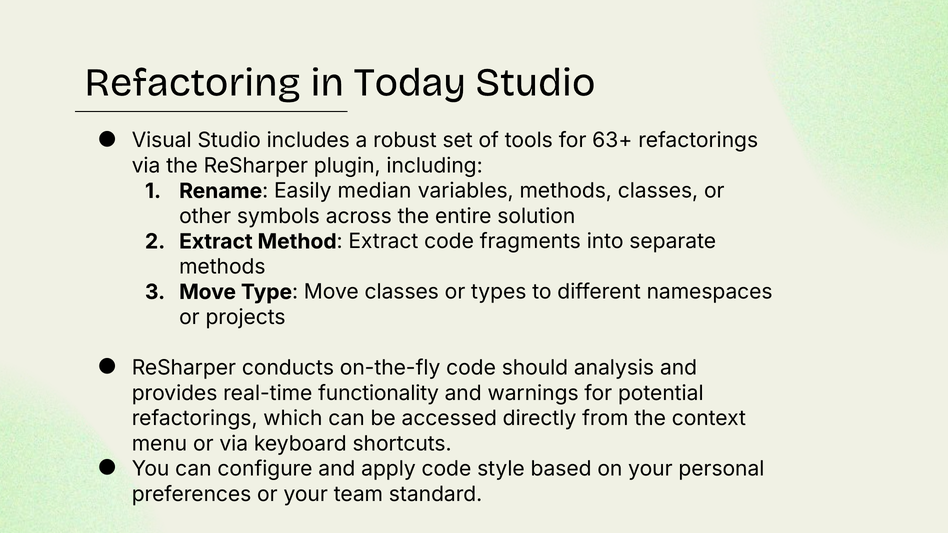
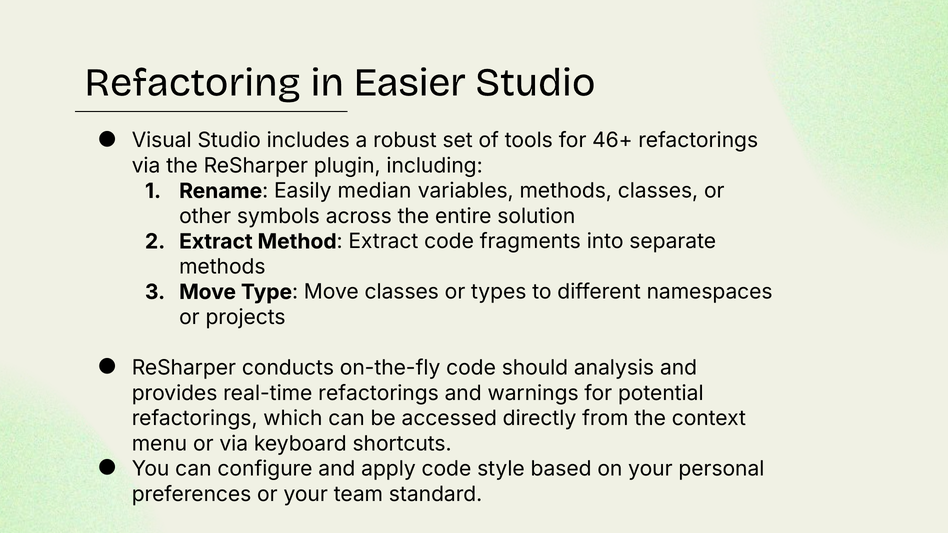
Today: Today -> Easier
63+: 63+ -> 46+
real-time functionality: functionality -> refactorings
